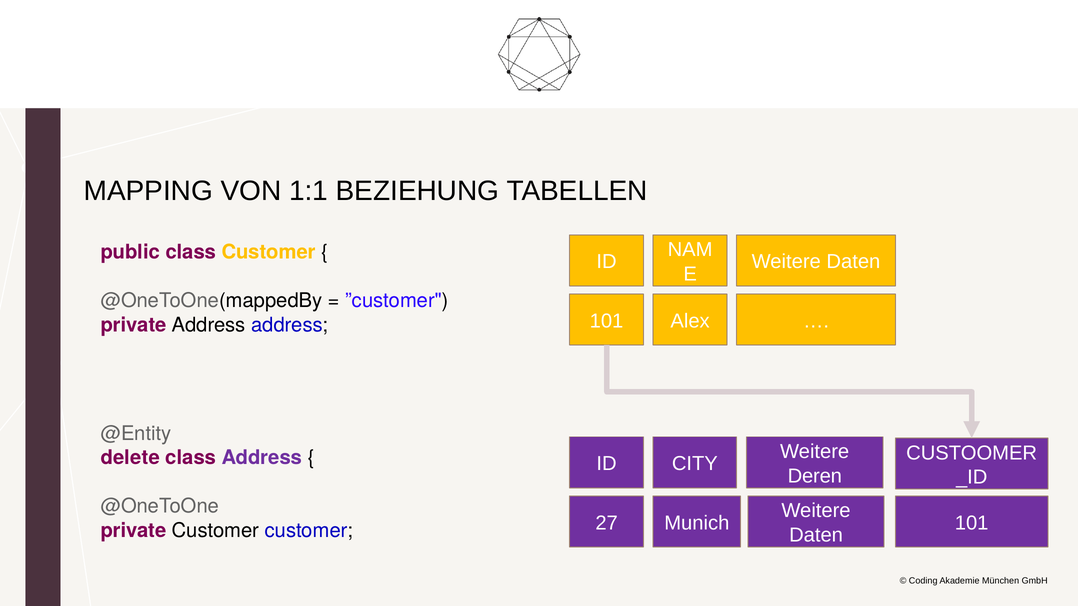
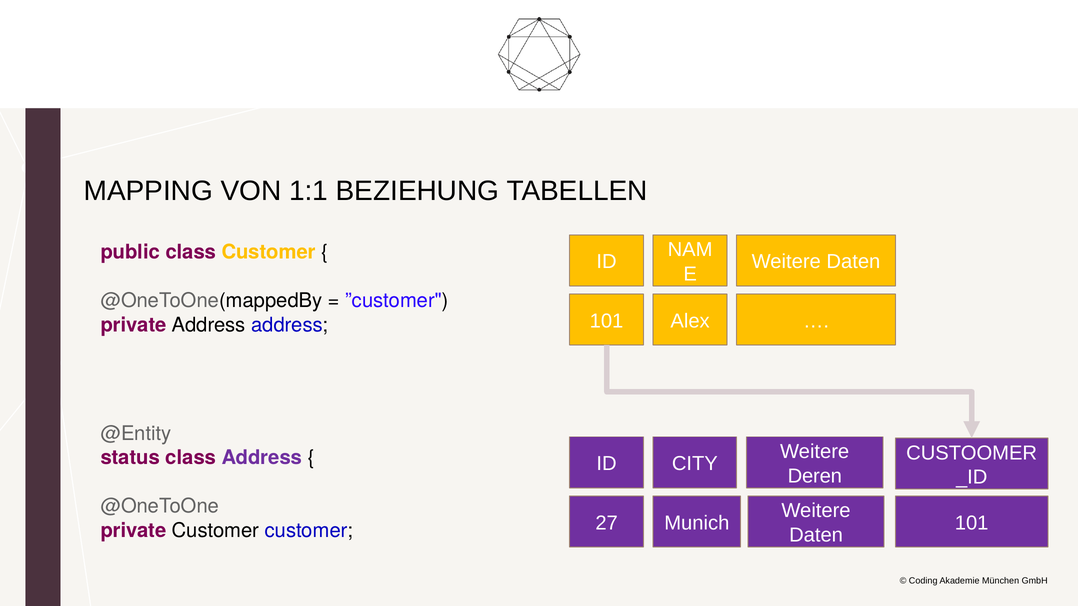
delete: delete -> status
